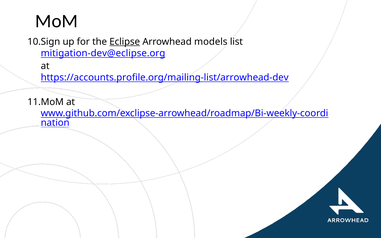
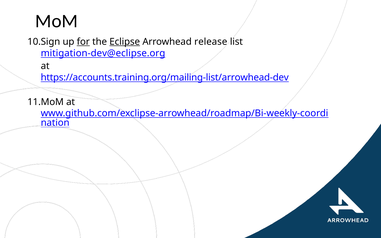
for underline: none -> present
models: models -> release
https://accounts.profile.org/mailing-list/arrowhead-dev: https://accounts.profile.org/mailing-list/arrowhead-dev -> https://accounts.training.org/mailing-list/arrowhead-dev
